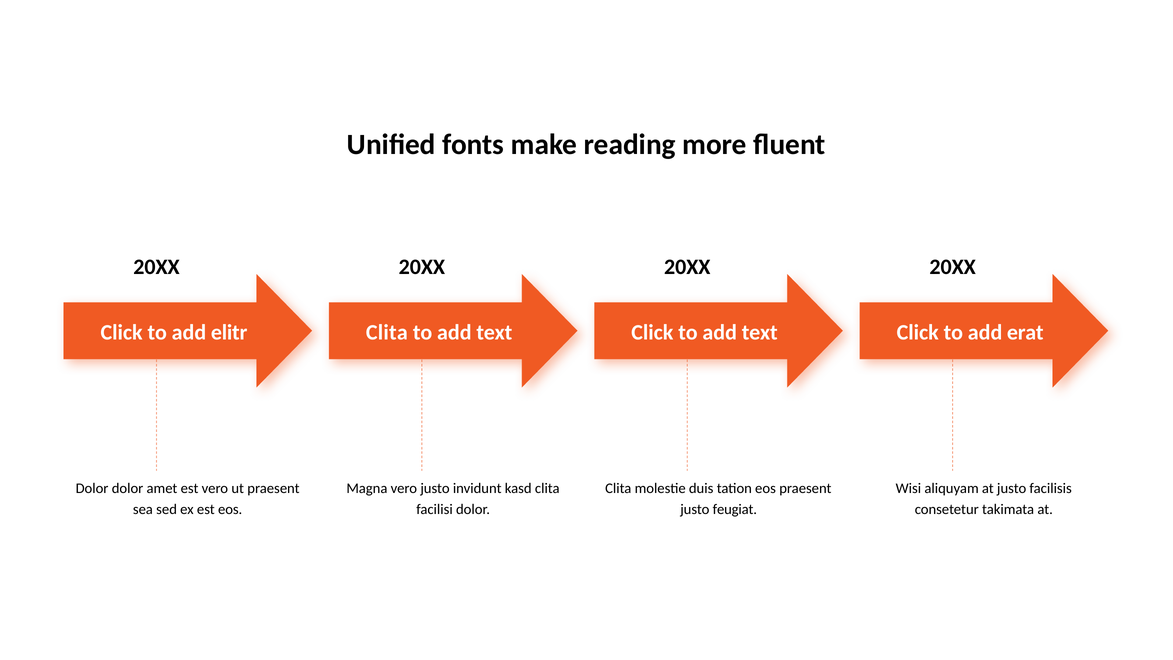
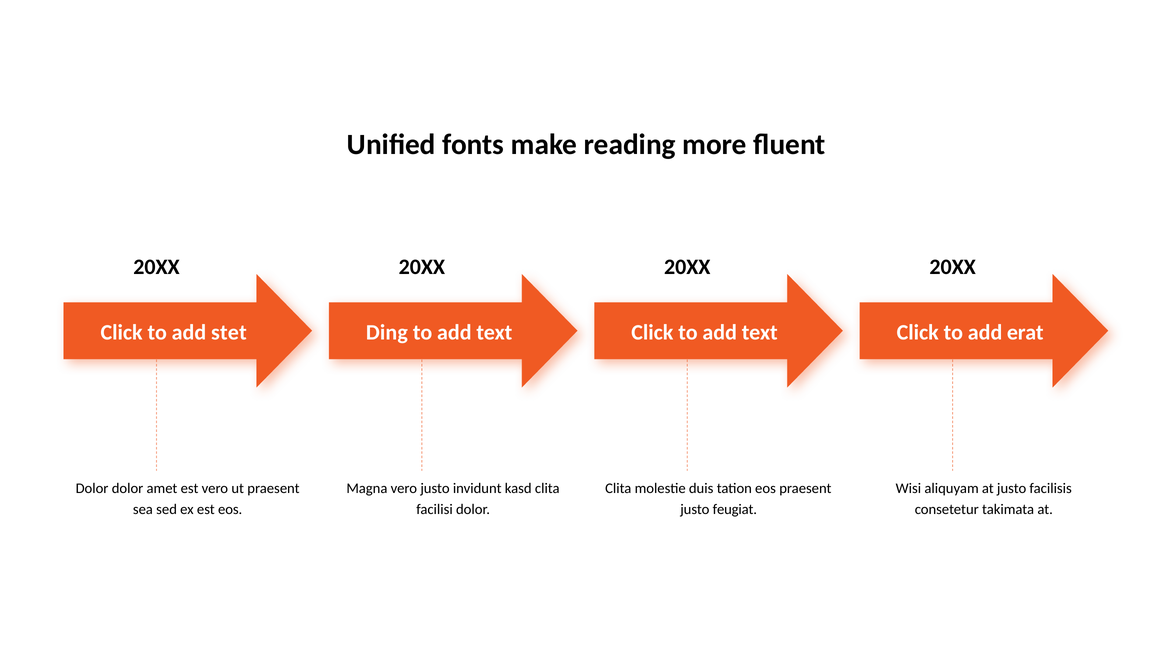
elitr: elitr -> stet
Clita at (387, 332): Clita -> Ding
